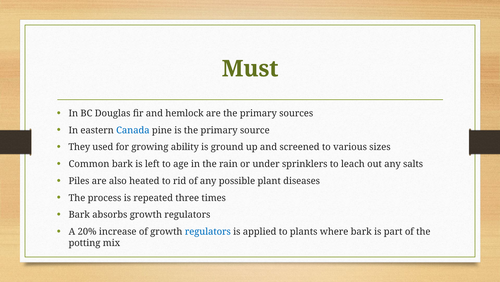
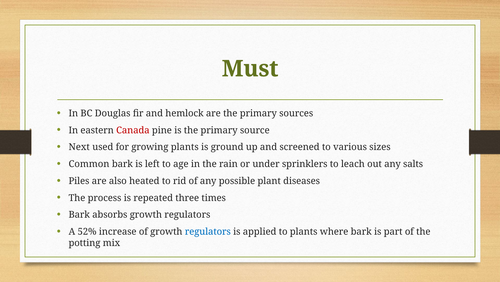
Canada colour: blue -> red
They: They -> Next
growing ability: ability -> plants
20%: 20% -> 52%
